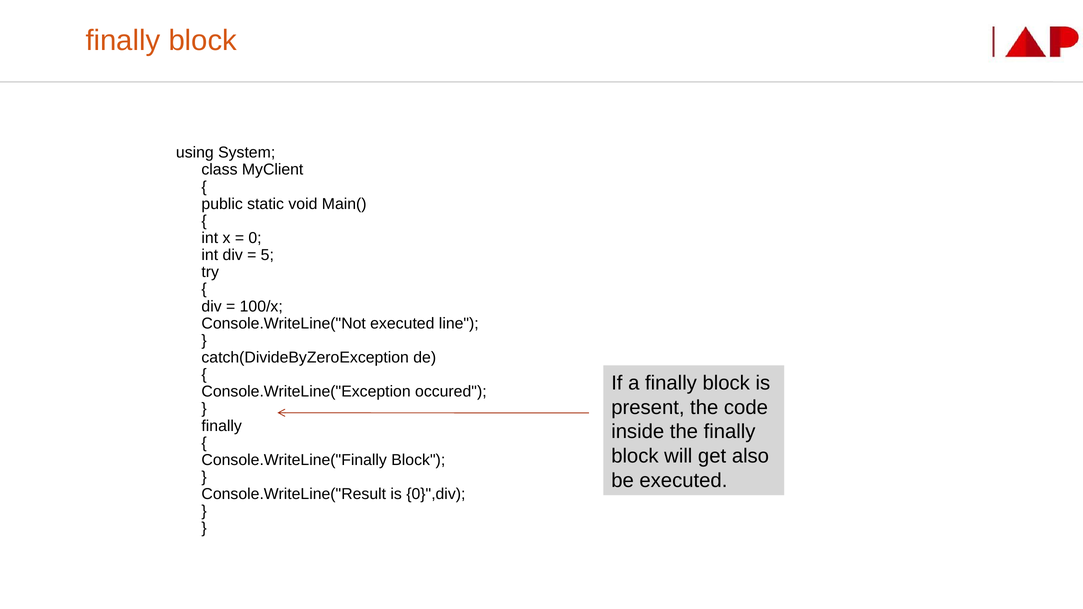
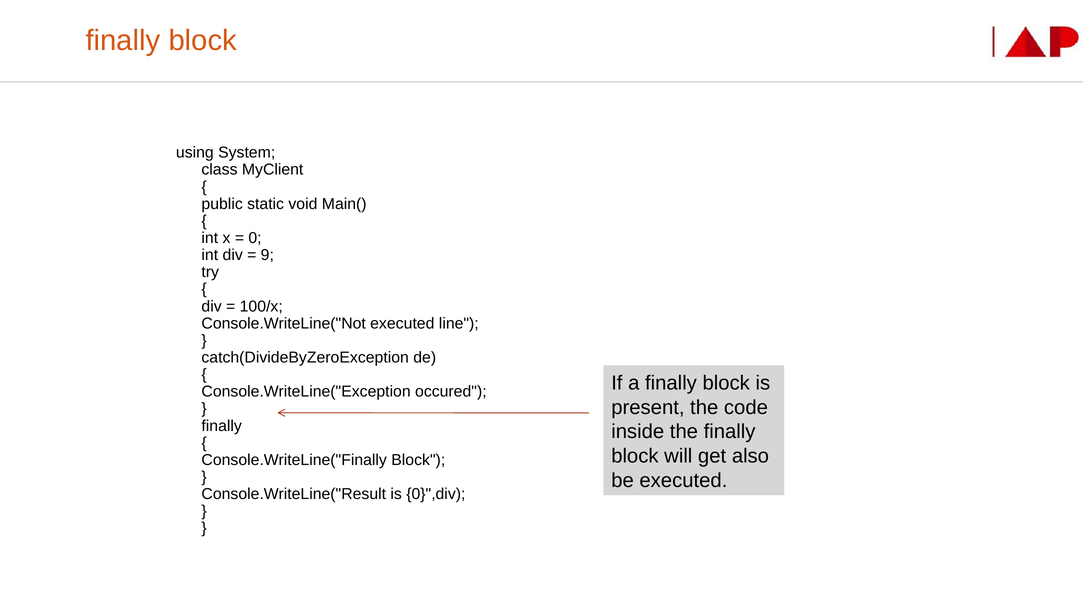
5: 5 -> 9
